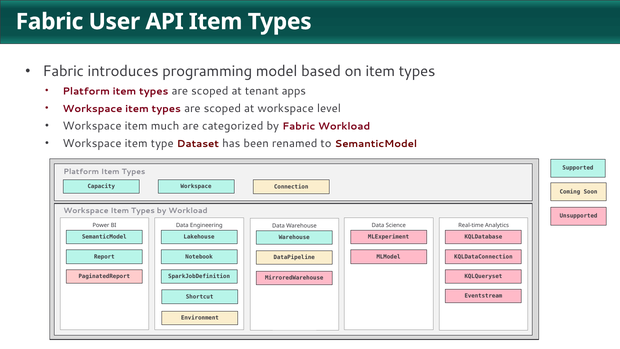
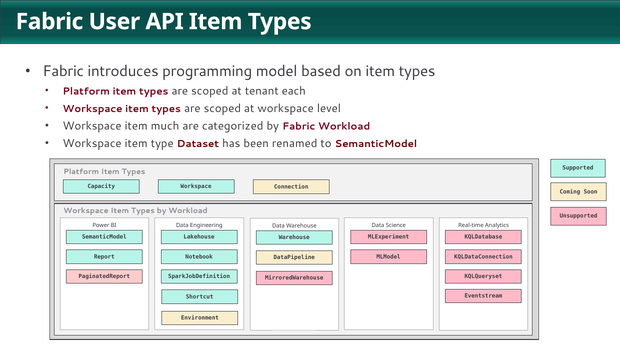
apps: apps -> each
